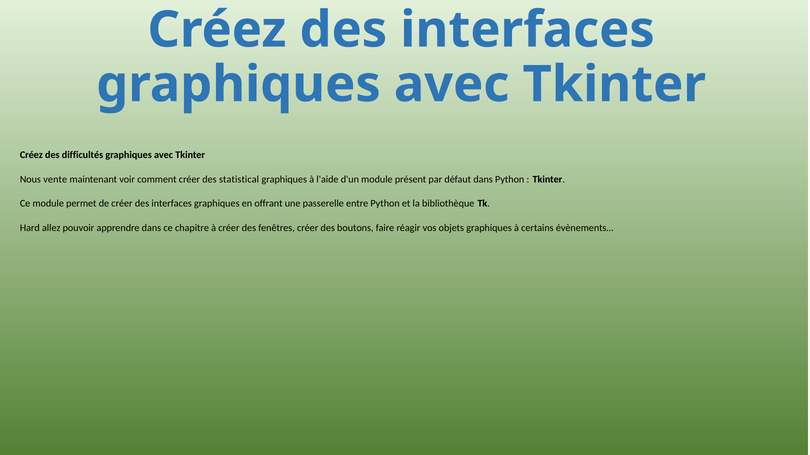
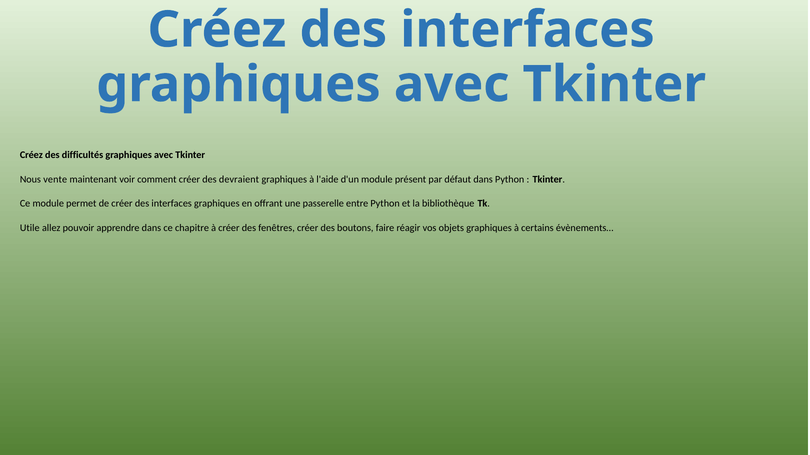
statistical: statistical -> devraient
Hard: Hard -> Utile
